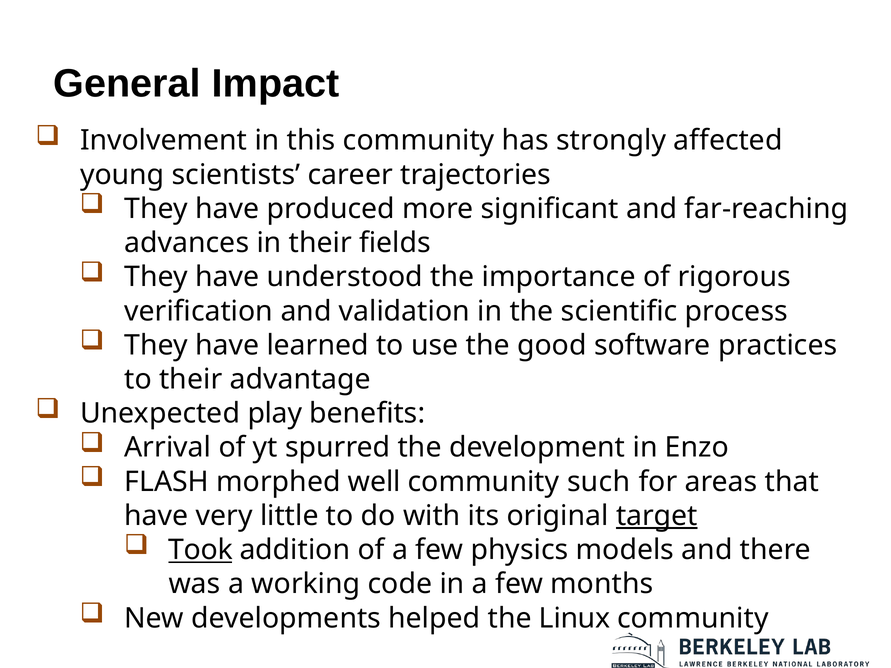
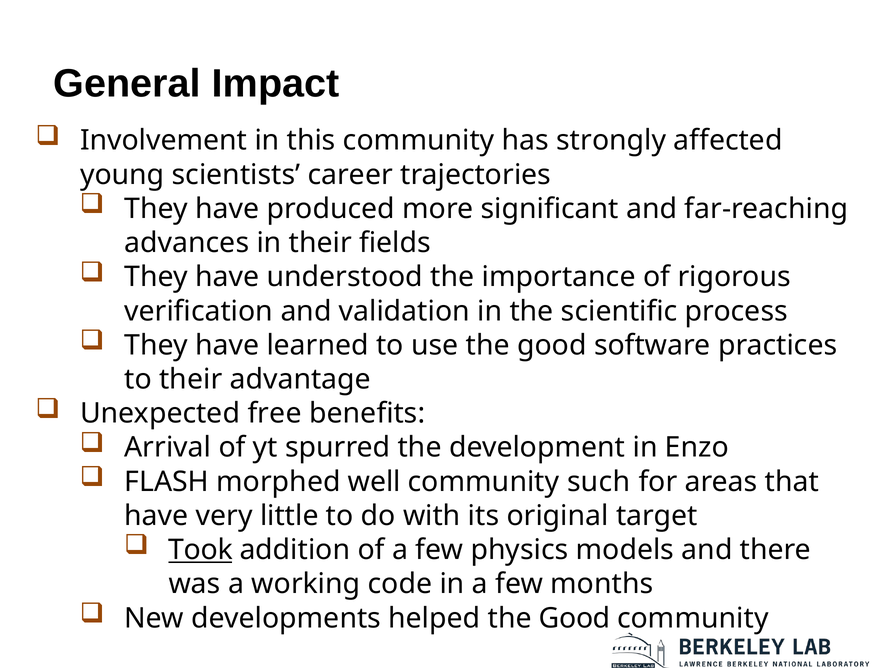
play: play -> free
target underline: present -> none
helped the Linux: Linux -> Good
